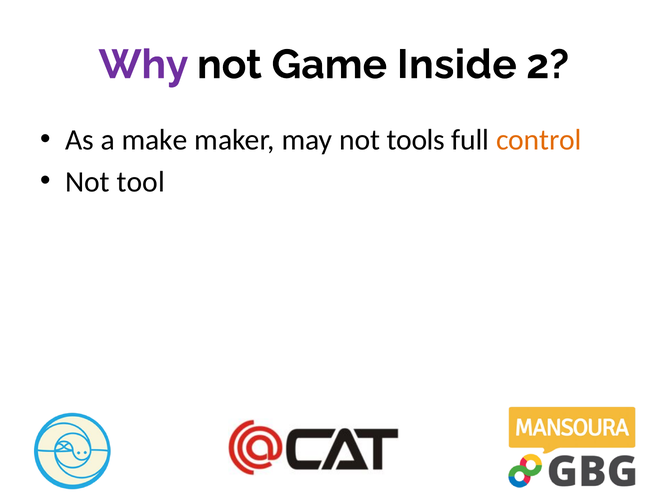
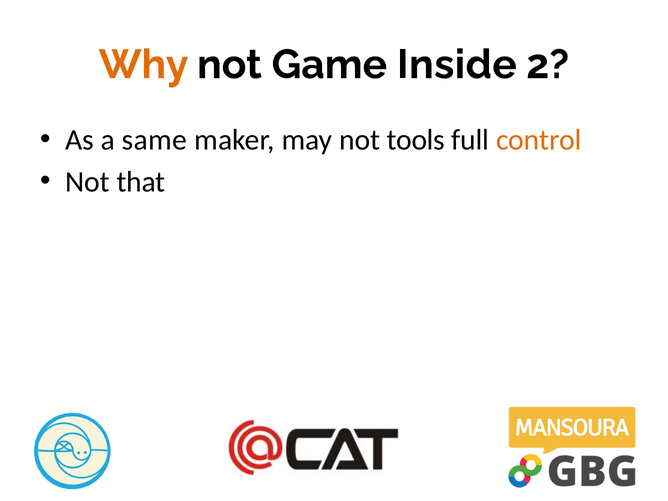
Why colour: purple -> orange
make: make -> same
tool: tool -> that
